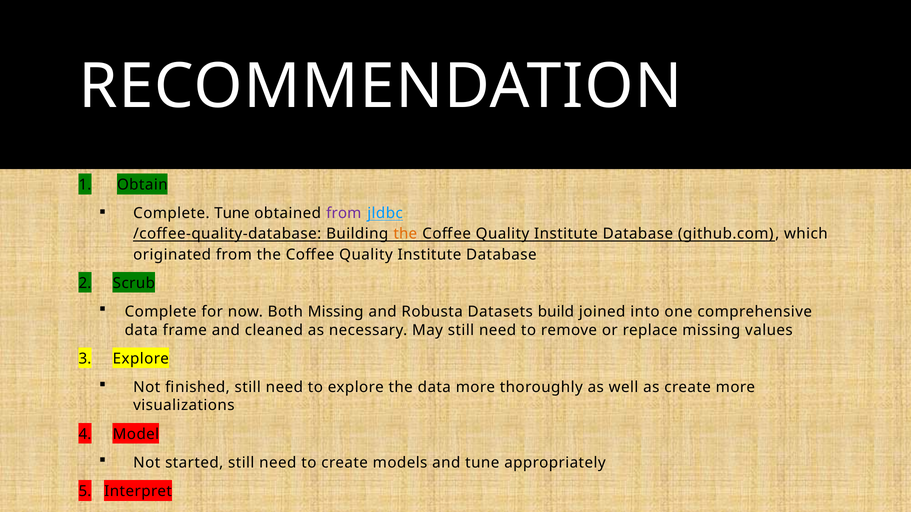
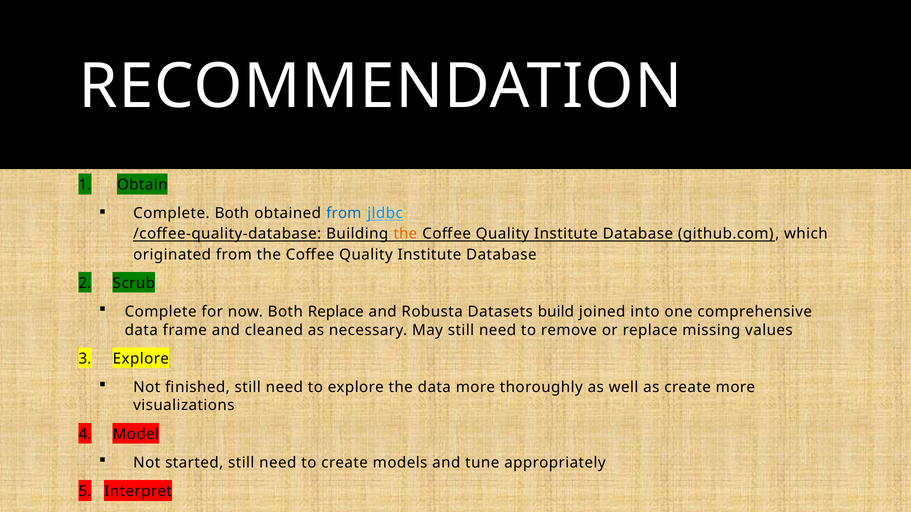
Complete Tune: Tune -> Both
from at (344, 214) colour: purple -> blue
Both Missing: Missing -> Replace
